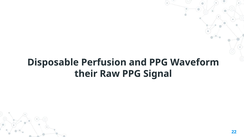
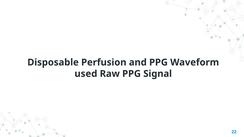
their: their -> used
